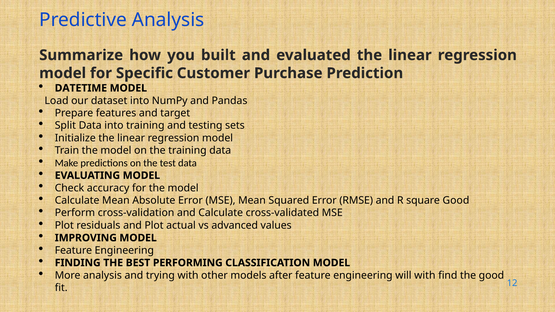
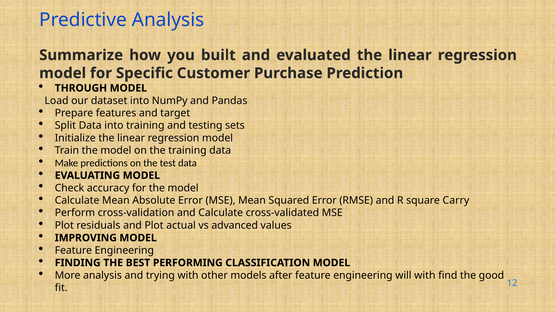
DATETIME: DATETIME -> THROUGH
square Good: Good -> Carry
